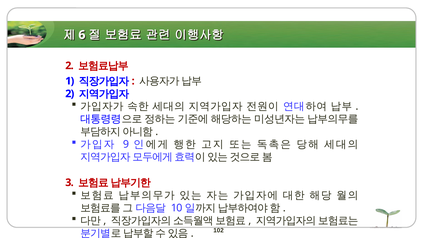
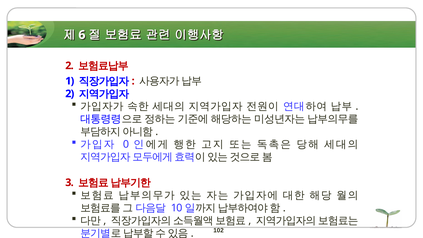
9: 9 -> 0
